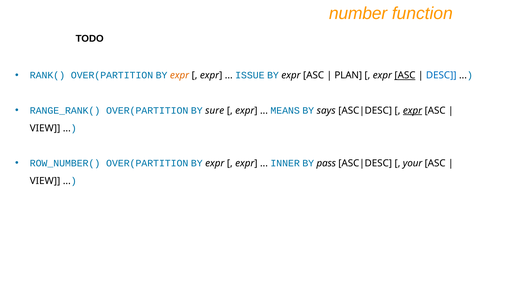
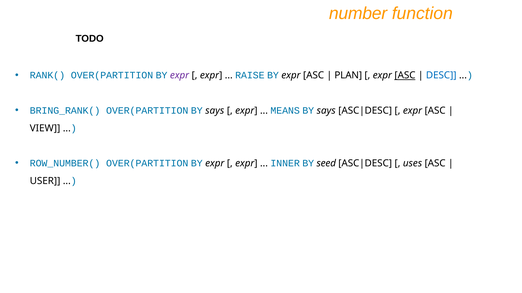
expr at (180, 76) colour: orange -> purple
ISSUE: ISSUE -> RAISE
RANGE_RANK(: RANGE_RANK( -> BRING_RANK(
OVER(PARTITION BY sure: sure -> says
expr at (413, 111) underline: present -> none
pass: pass -> seed
your: your -> uses
VIEW at (45, 181): VIEW -> USER
